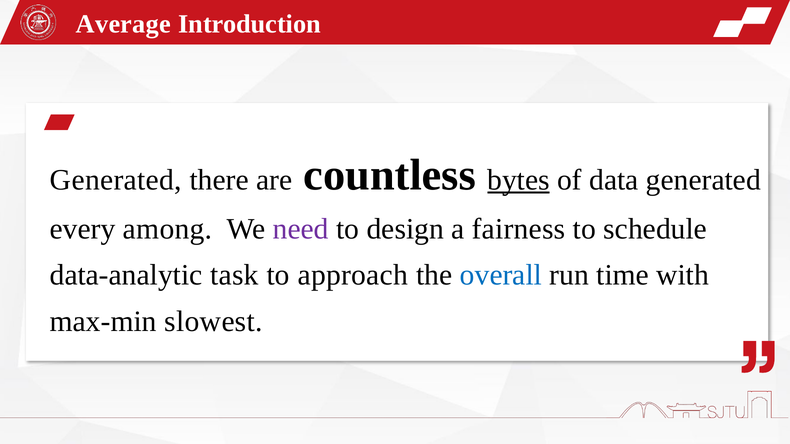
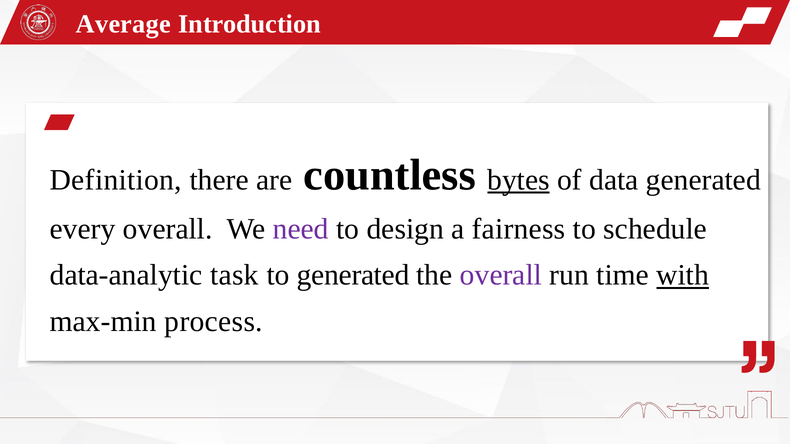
Generated at (116, 180): Generated -> Definition
every among: among -> overall
to approach: approach -> generated
overall at (501, 275) colour: blue -> purple
with underline: none -> present
slowest: slowest -> process
